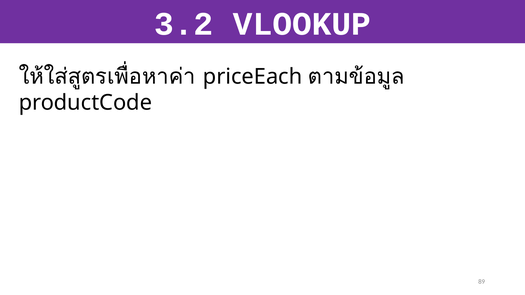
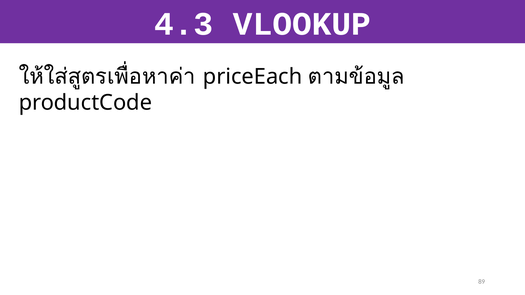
3.2: 3.2 -> 4.3
